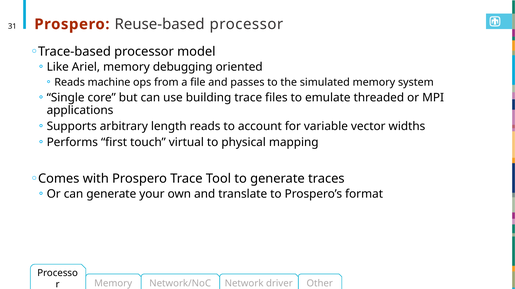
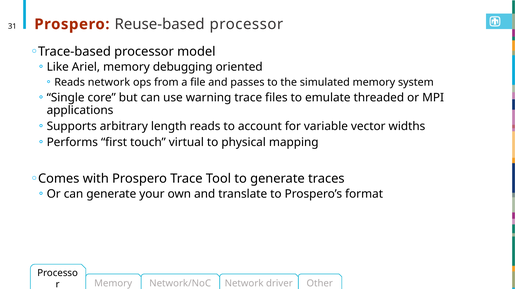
Reads machine: machine -> network
building: building -> warning
